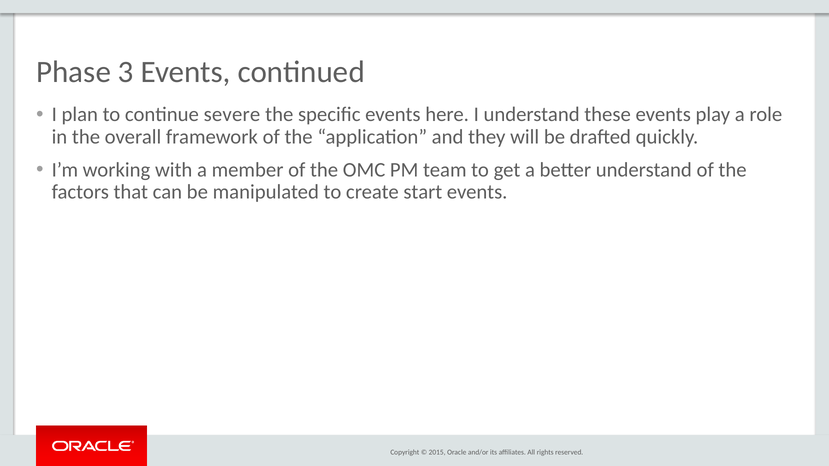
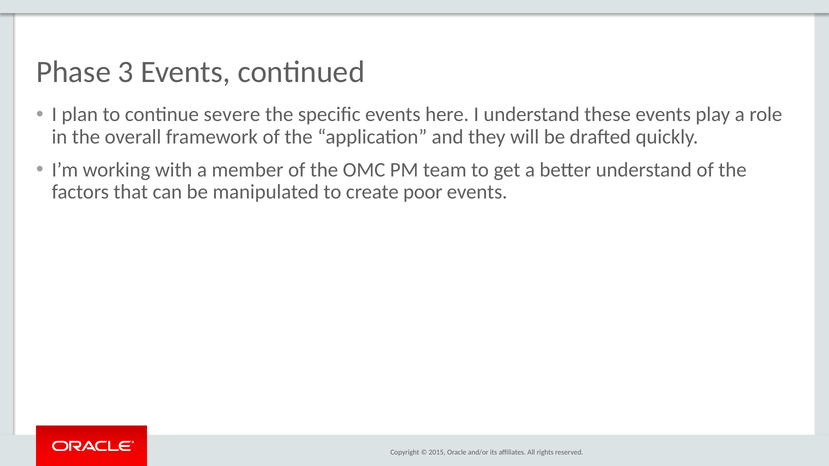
start: start -> poor
